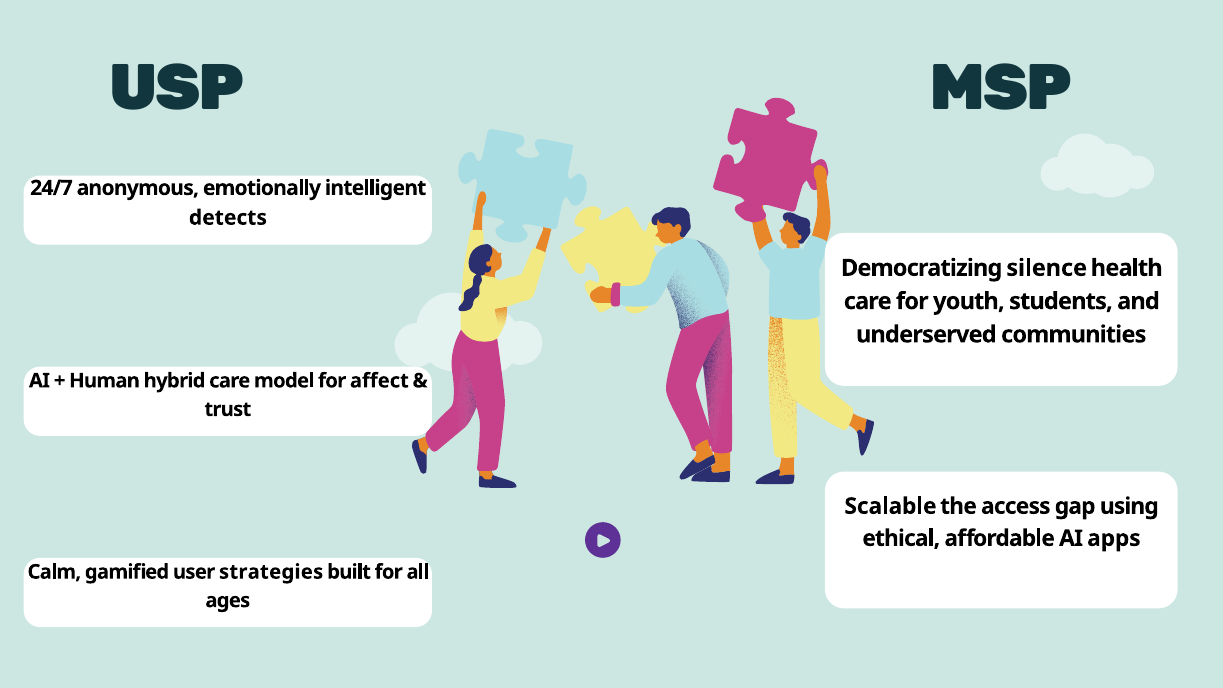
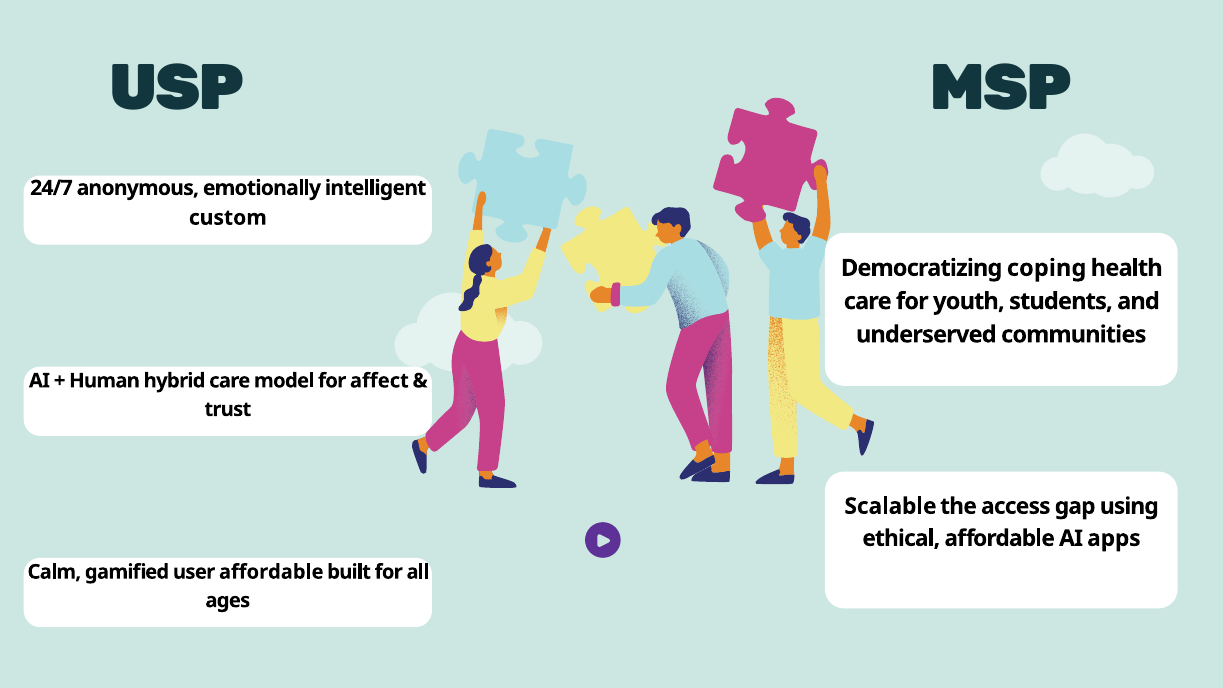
detects: detects -> custom
silence: silence -> coping
user strategies: strategies -> affordable
